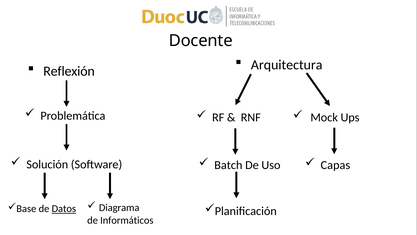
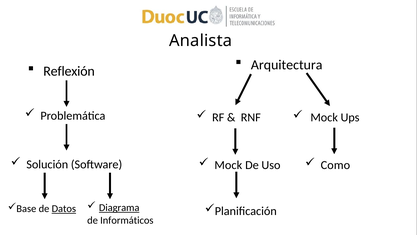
Docente: Docente -> Analista
Batch at (228, 165): Batch -> Mock
Capas: Capas -> Como
Diagrama underline: none -> present
